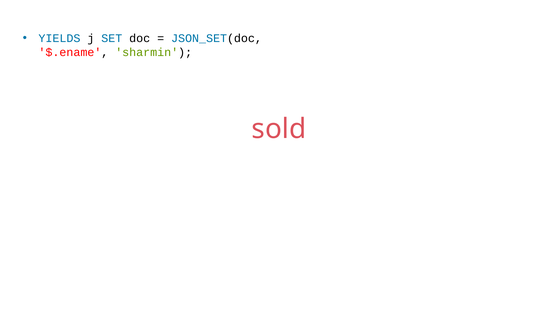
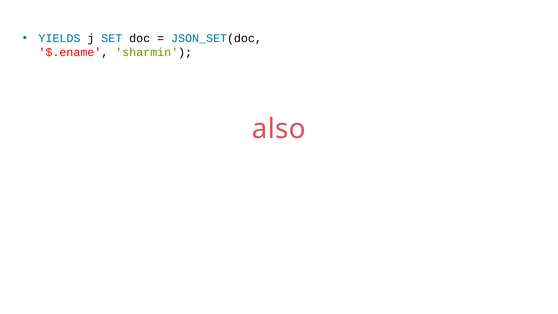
sold: sold -> also
